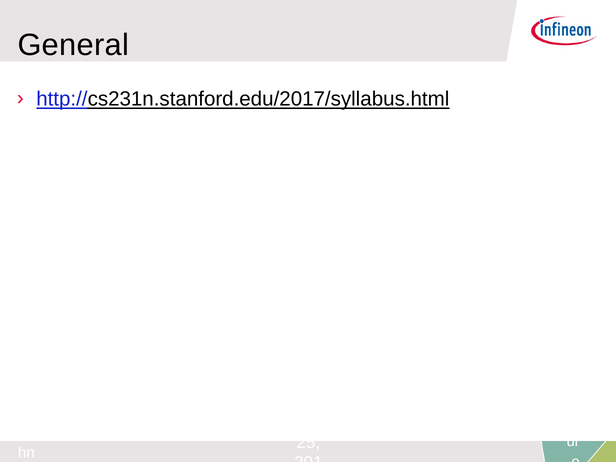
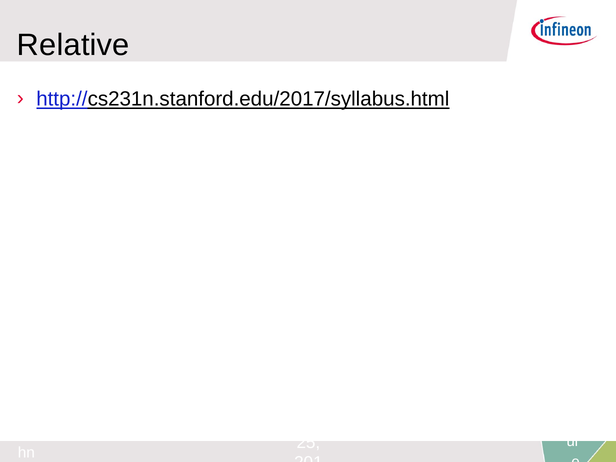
General: General -> Relative
